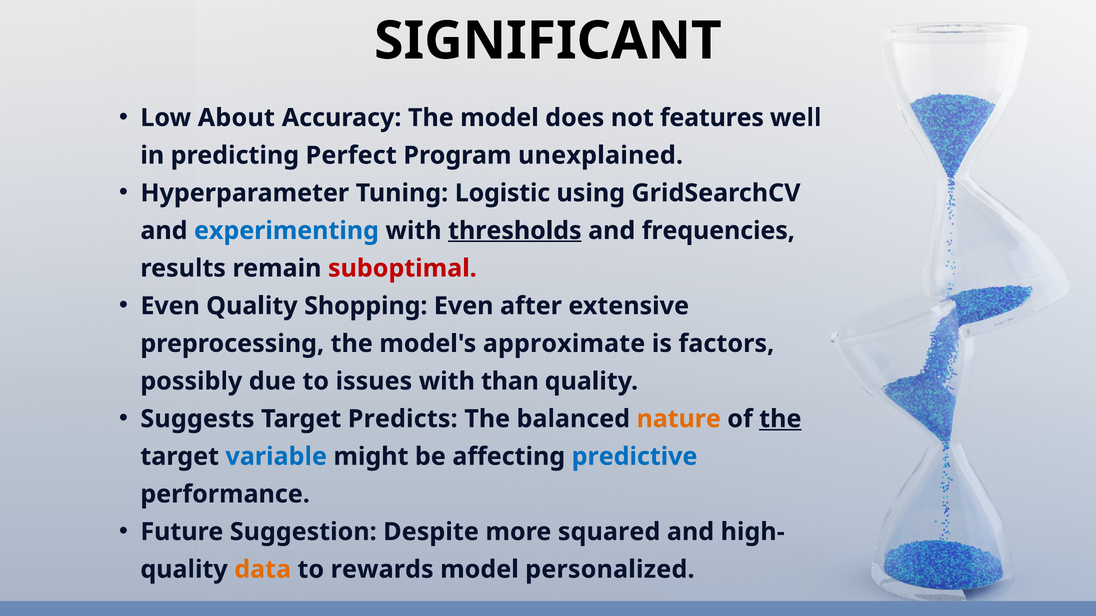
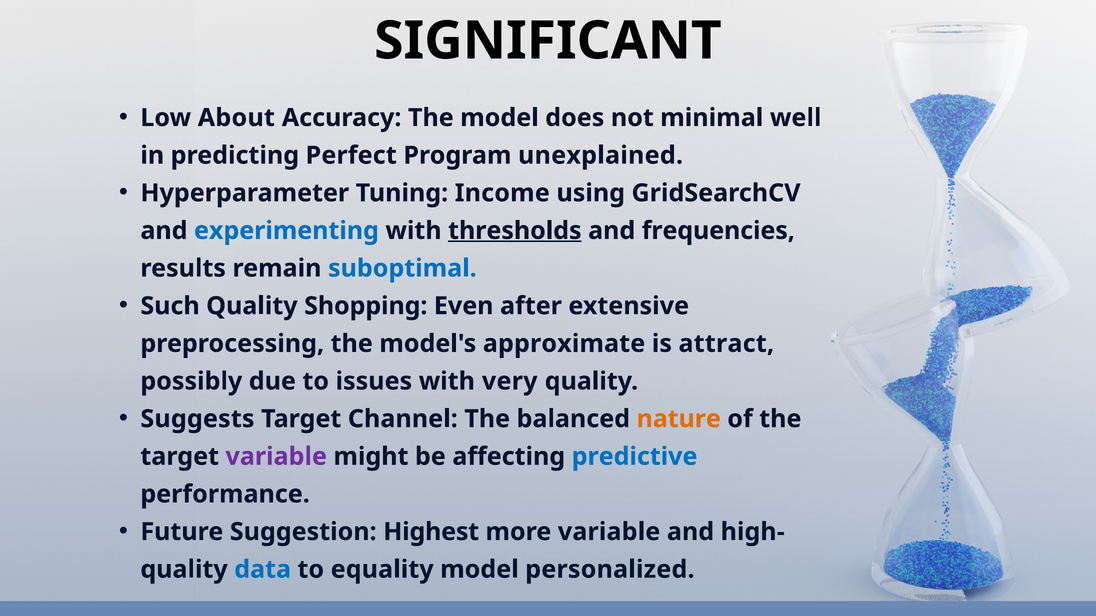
features: features -> minimal
Logistic: Logistic -> Income
suboptimal colour: red -> blue
Even at (170, 306): Even -> Such
factors: factors -> attract
than: than -> very
Predicts: Predicts -> Channel
the at (780, 419) underline: present -> none
variable at (276, 457) colour: blue -> purple
Despite: Despite -> Highest
more squared: squared -> variable
data colour: orange -> blue
rewards: rewards -> equality
